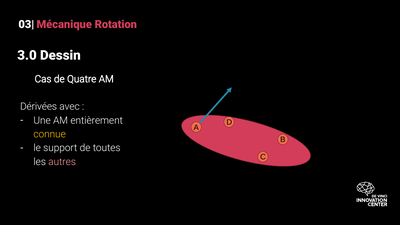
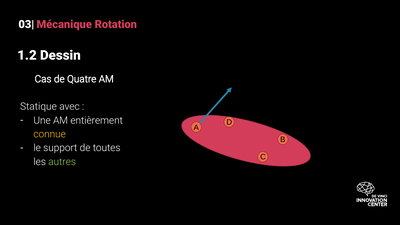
3.0: 3.0 -> 1.2
Dérivées: Dérivées -> Statique
autres colour: pink -> light green
